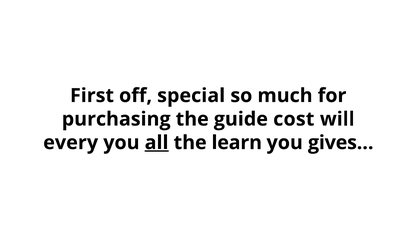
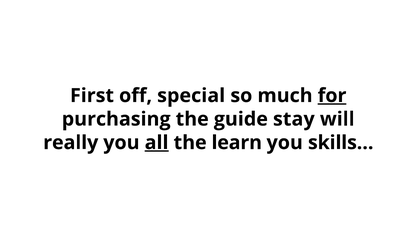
for underline: none -> present
cost: cost -> stay
every: every -> really
gives…: gives… -> skills…
